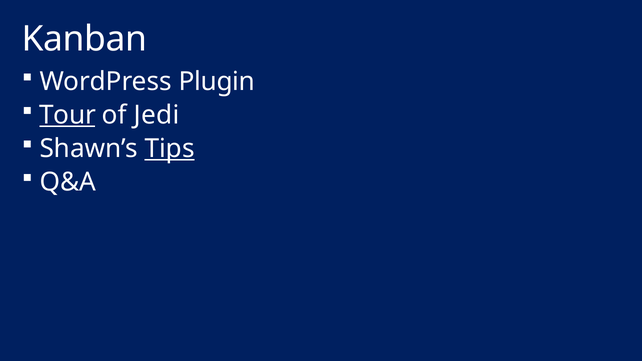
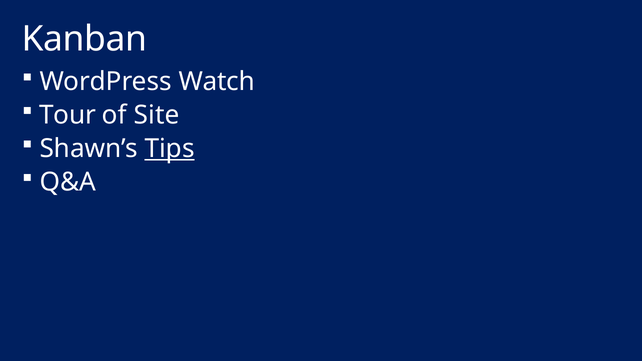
Plugin: Plugin -> Watch
Tour underline: present -> none
Jedi: Jedi -> Site
